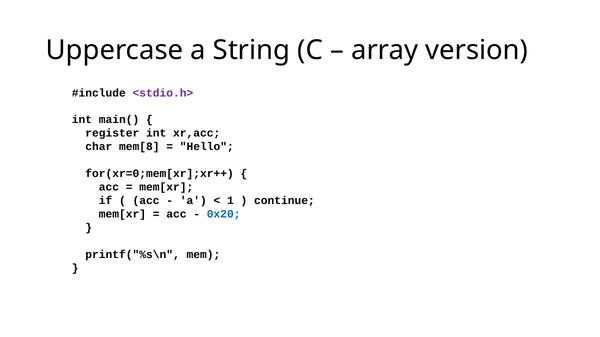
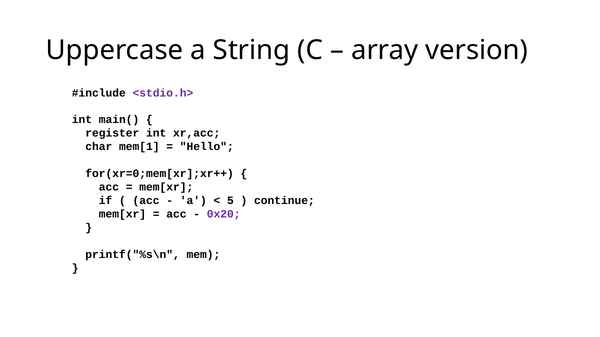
mem[8: mem[8 -> mem[1
1: 1 -> 5
0x20 colour: blue -> purple
